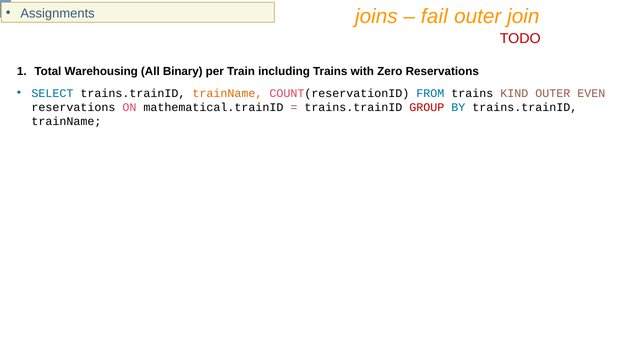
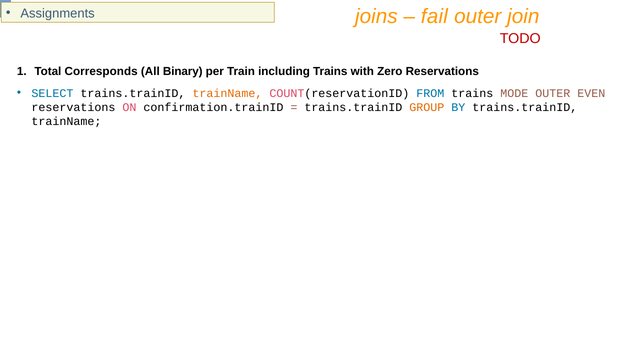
Warehousing: Warehousing -> Corresponds
KIND: KIND -> MODE
mathematical.trainID: mathematical.trainID -> confirmation.trainID
GROUP colour: red -> orange
